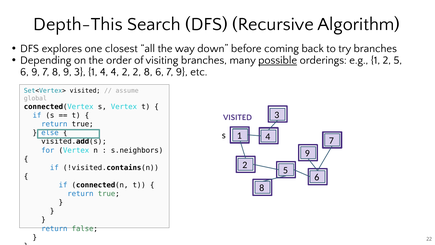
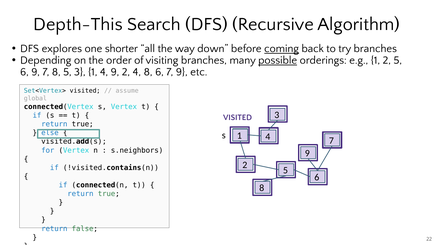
closest: closest -> shorter
coming underline: none -> present
8 9: 9 -> 5
4 4: 4 -> 9
2 2: 2 -> 4
